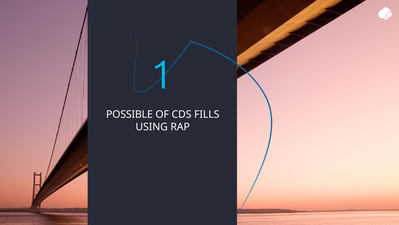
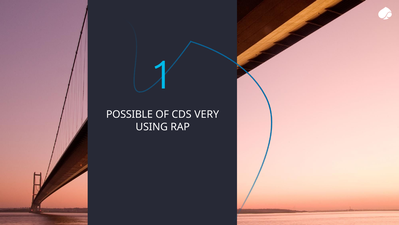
FILLS: FILLS -> VERY
